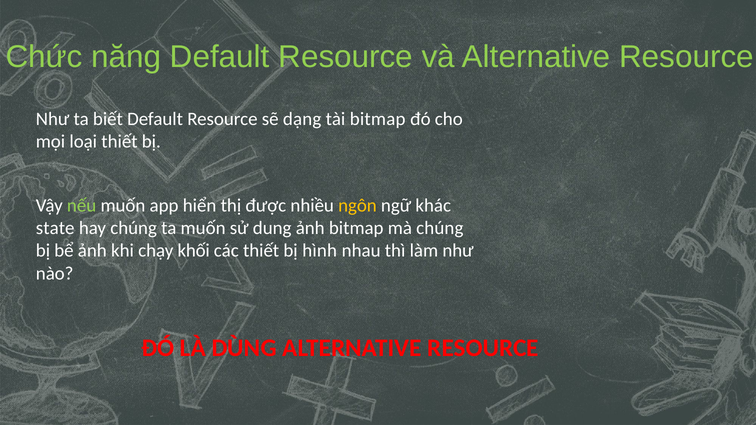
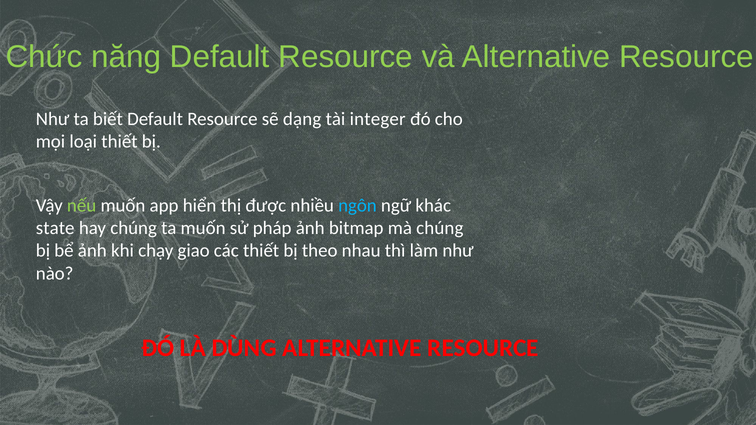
tài bitmap: bitmap -> integer
ngôn colour: yellow -> light blue
dung: dung -> pháp
khối: khối -> giao
hình: hình -> theo
